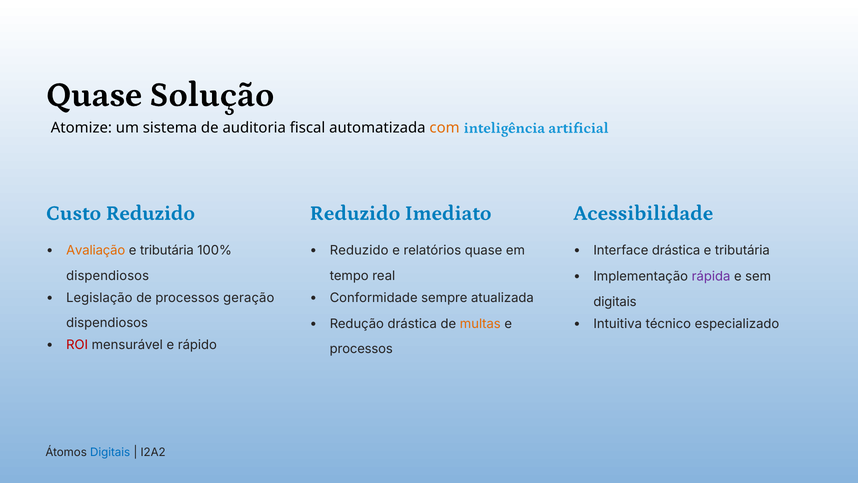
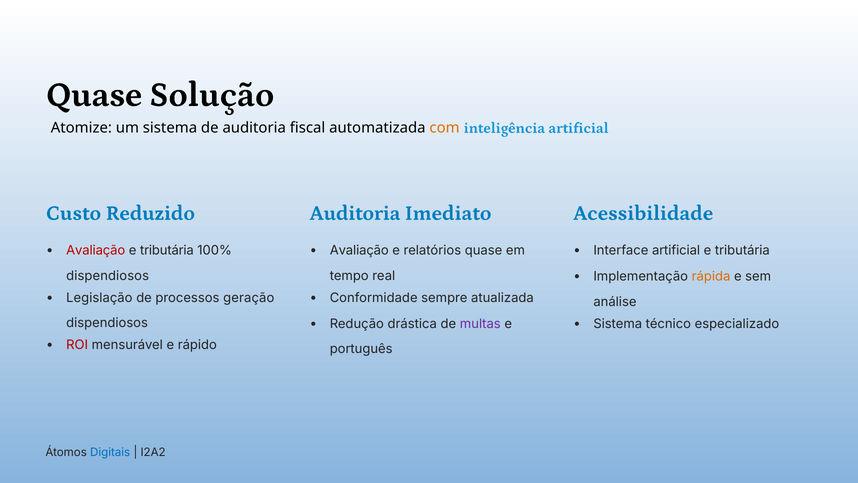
Reduzido at (355, 213): Reduzido -> Auditoria
Avaliação at (96, 250) colour: orange -> red
Reduzido at (359, 250): Reduzido -> Avaliação
Interface drástica: drástica -> artificial
rápida colour: purple -> orange
digitais at (615, 302): digitais -> análise
multas colour: orange -> purple
Intuitiva at (618, 324): Intuitiva -> Sistema
processos at (361, 349): processos -> português
